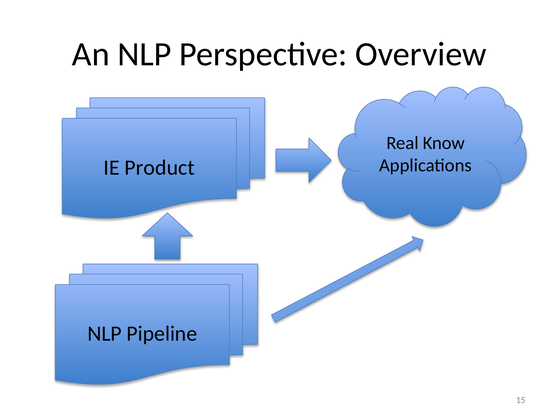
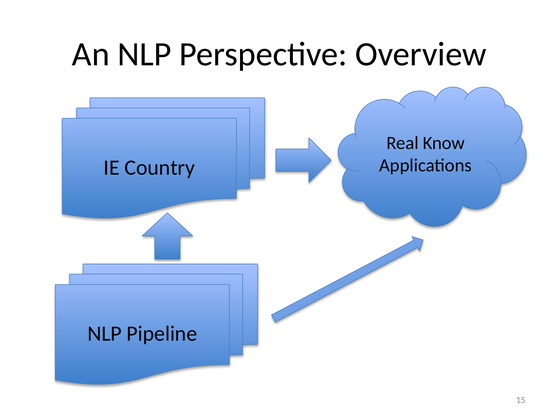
Product: Product -> Country
